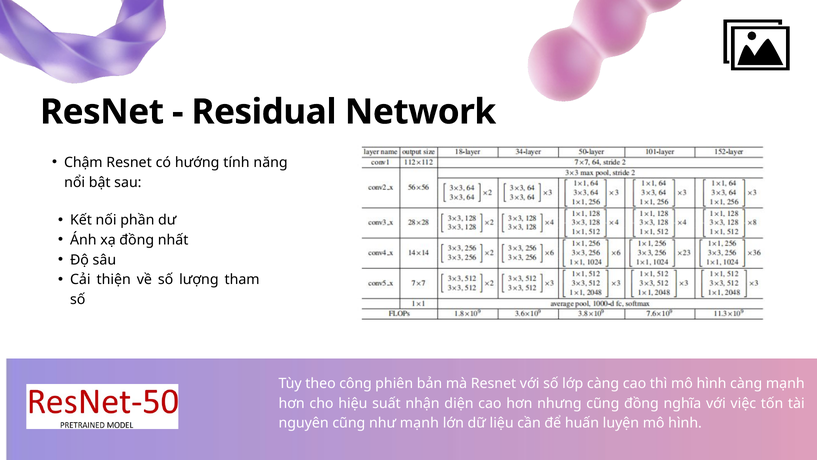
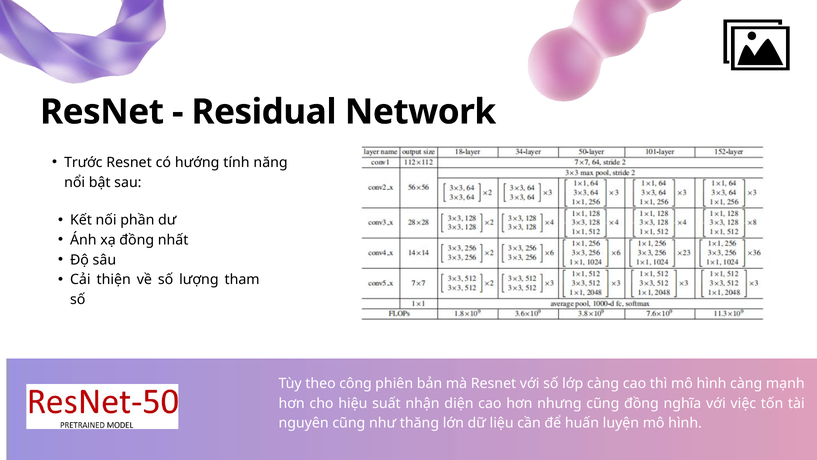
Chậm: Chậm -> Trước
như mạnh: mạnh -> thăng
